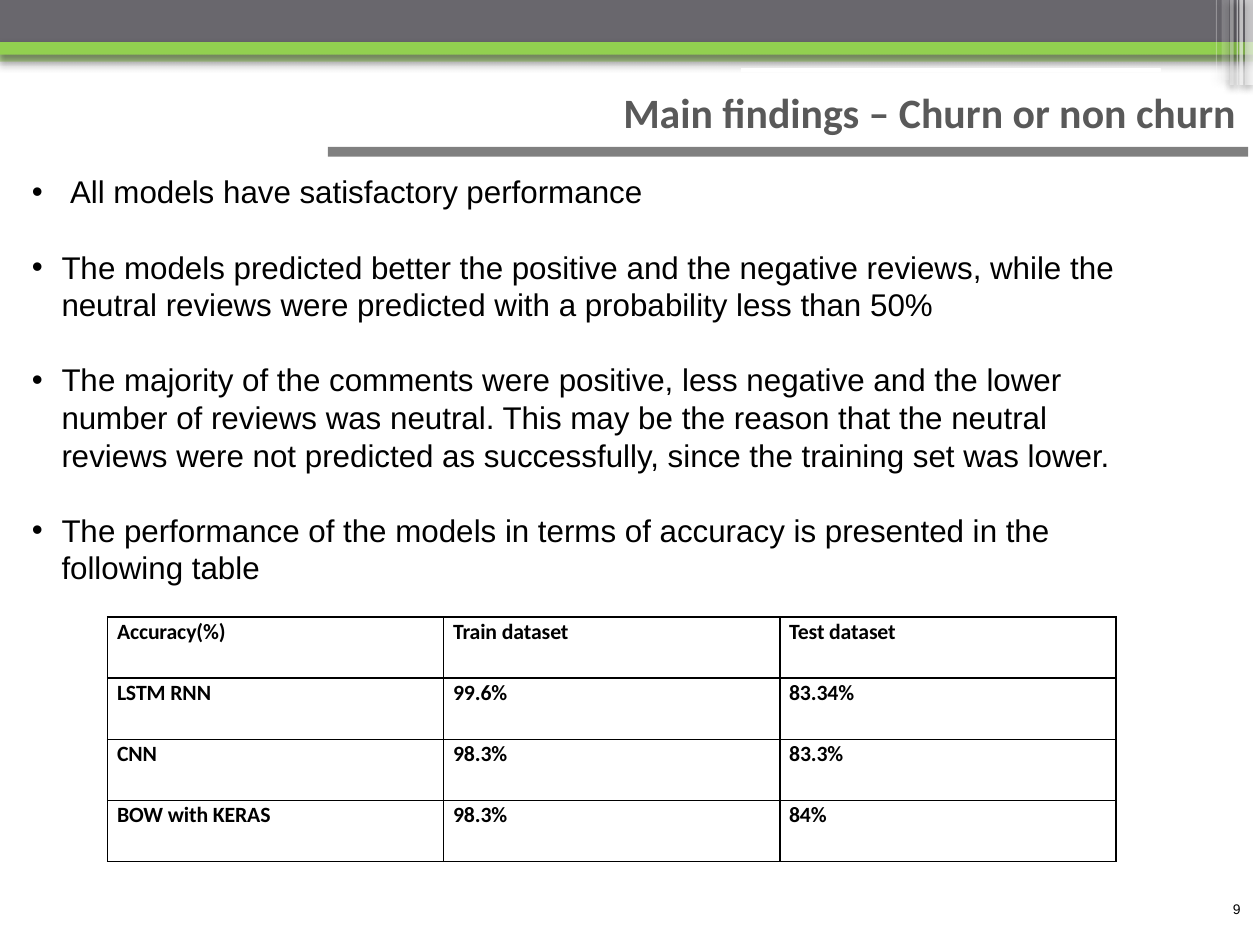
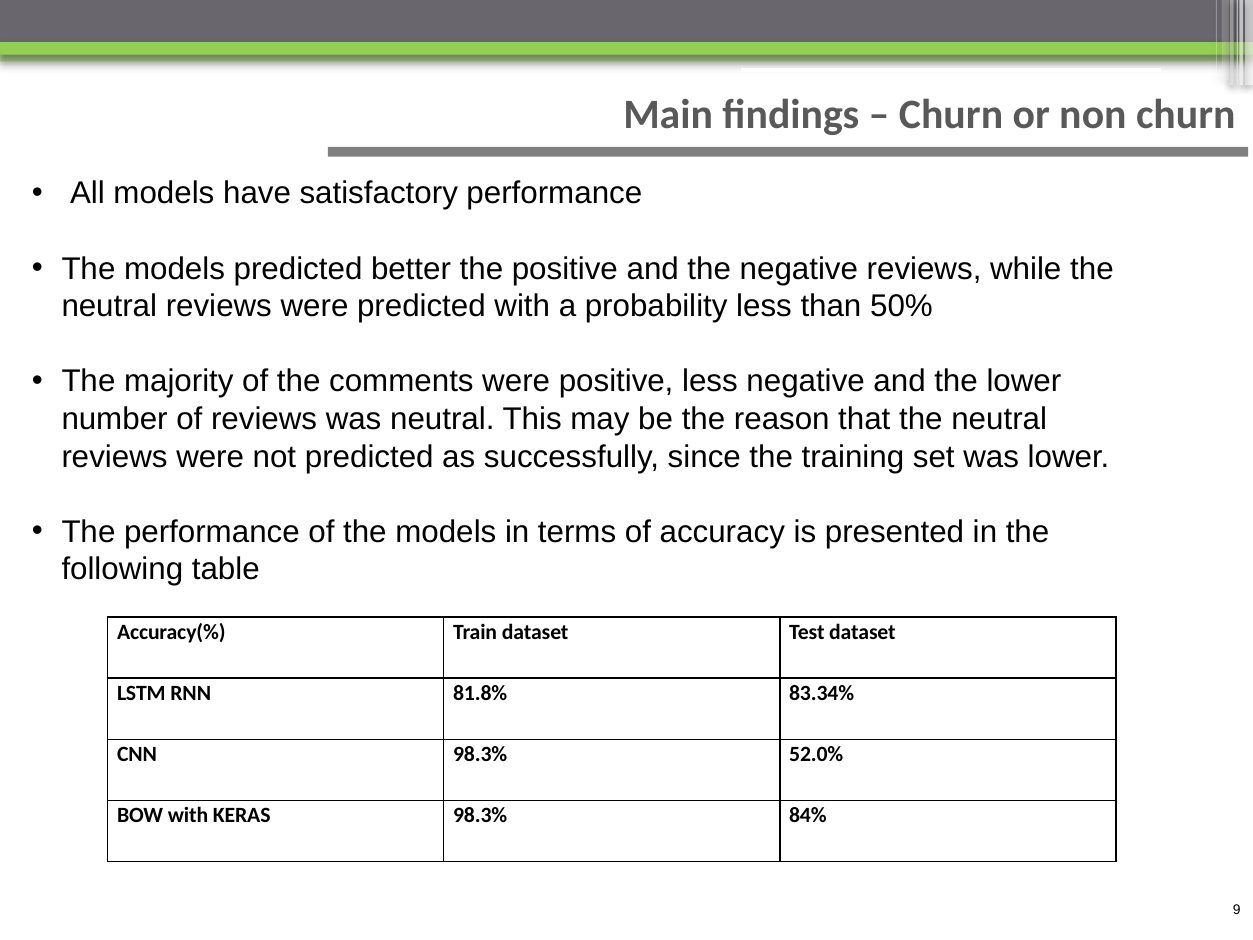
99.6%: 99.6% -> 81.8%
83.3%: 83.3% -> 52.0%
